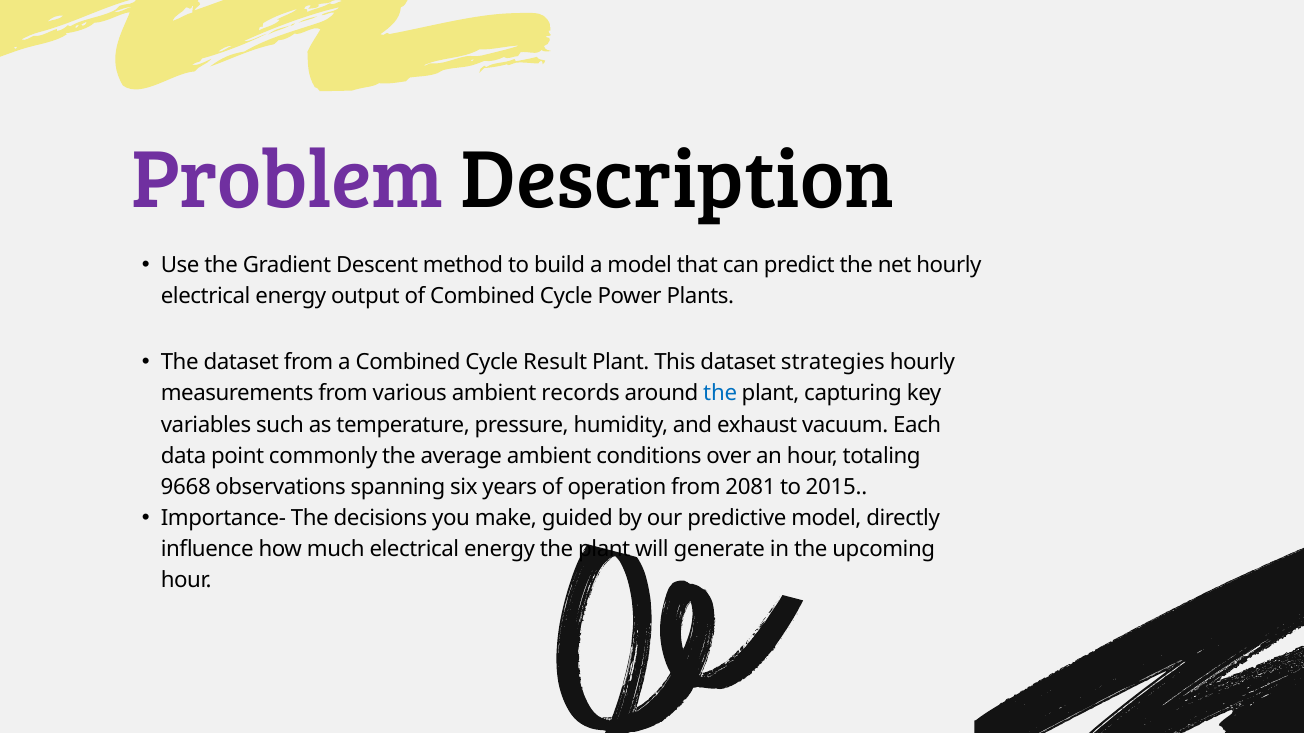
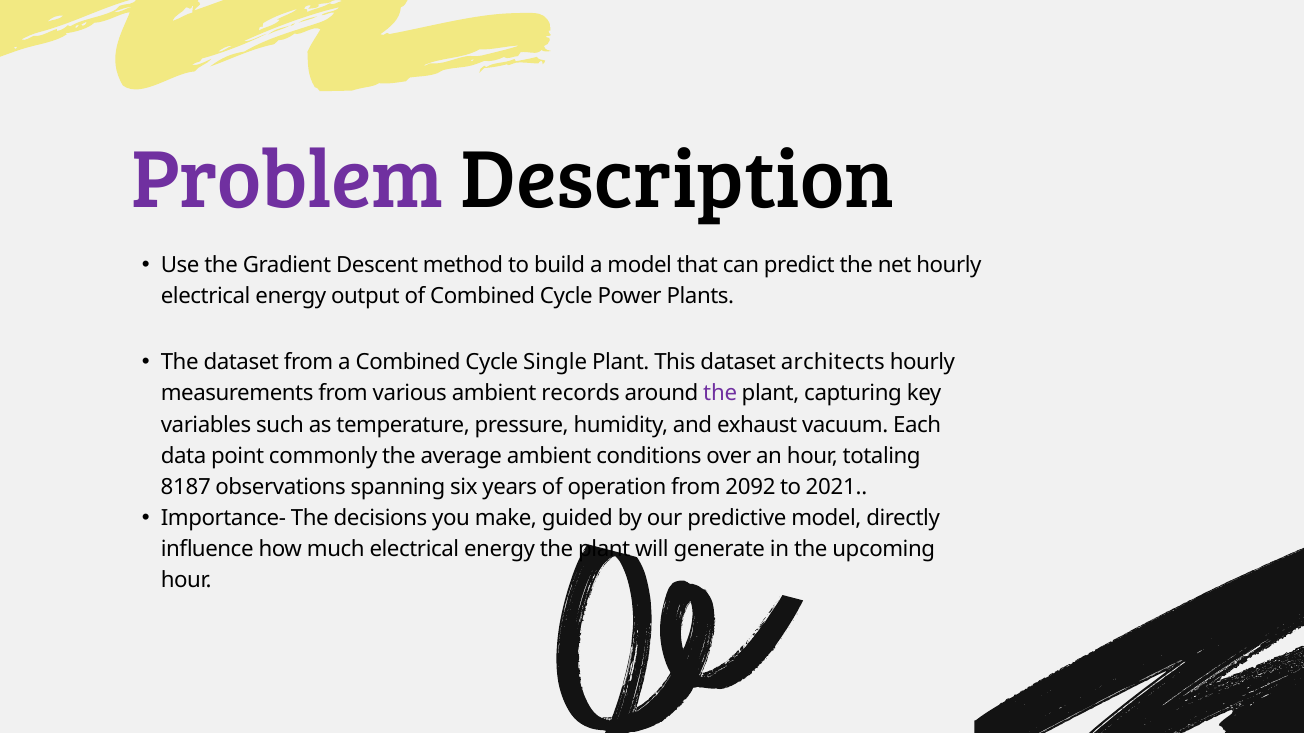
Result: Result -> Single
strategies: strategies -> architects
the at (720, 394) colour: blue -> purple
9668: 9668 -> 8187
2081: 2081 -> 2092
2015: 2015 -> 2021
